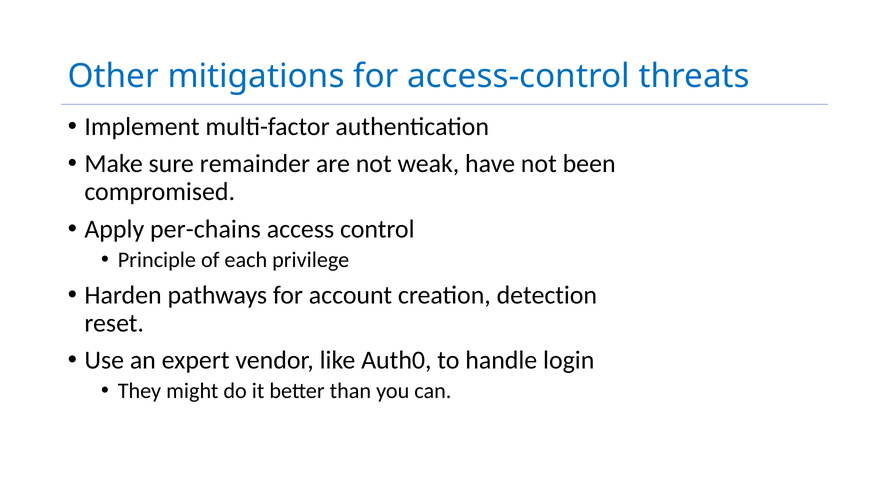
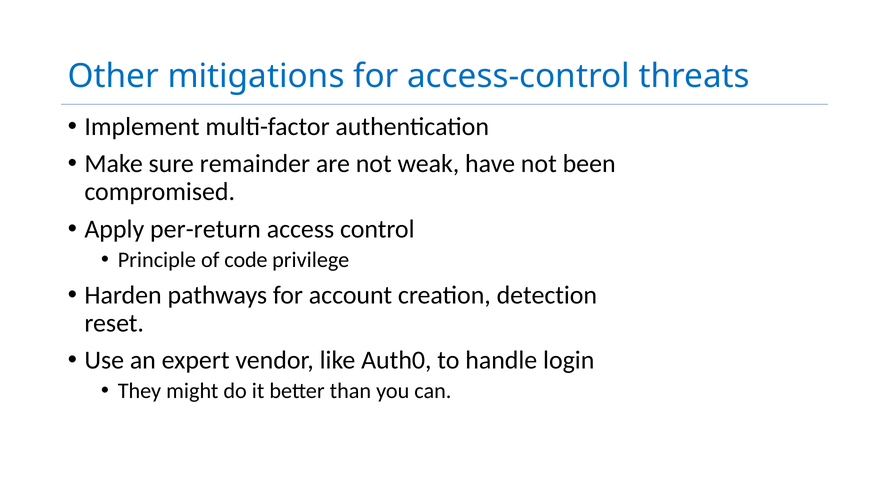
per-chains: per-chains -> per-return
each: each -> code
